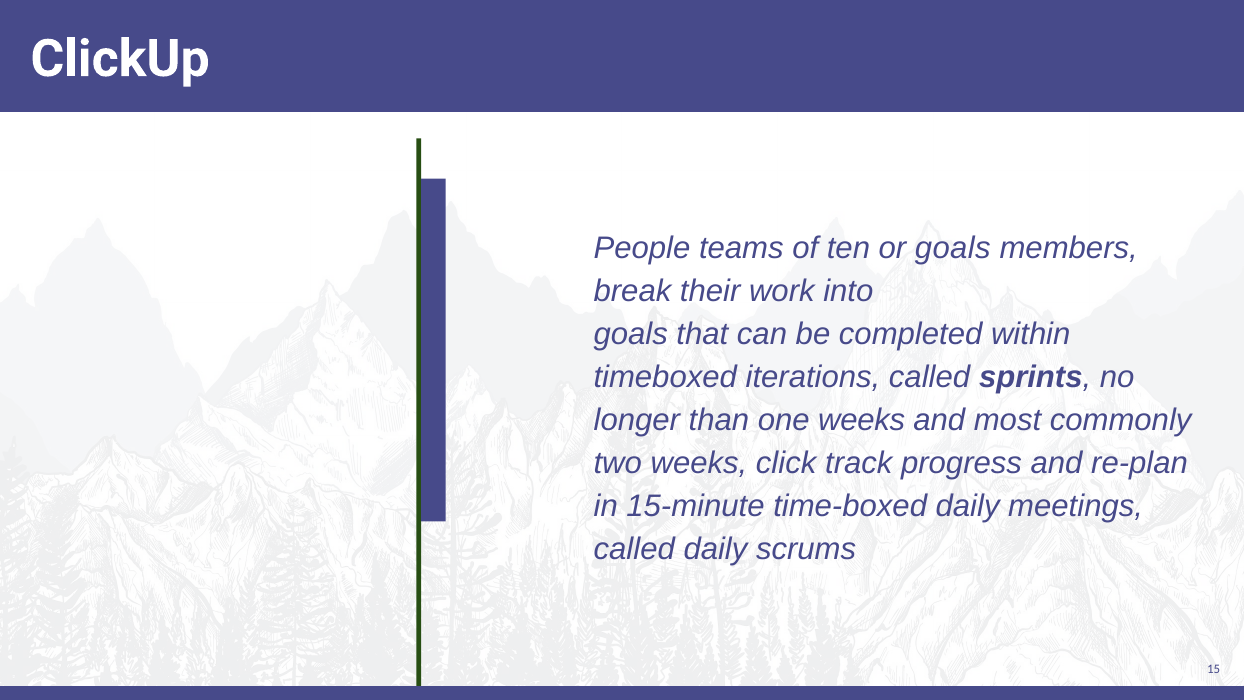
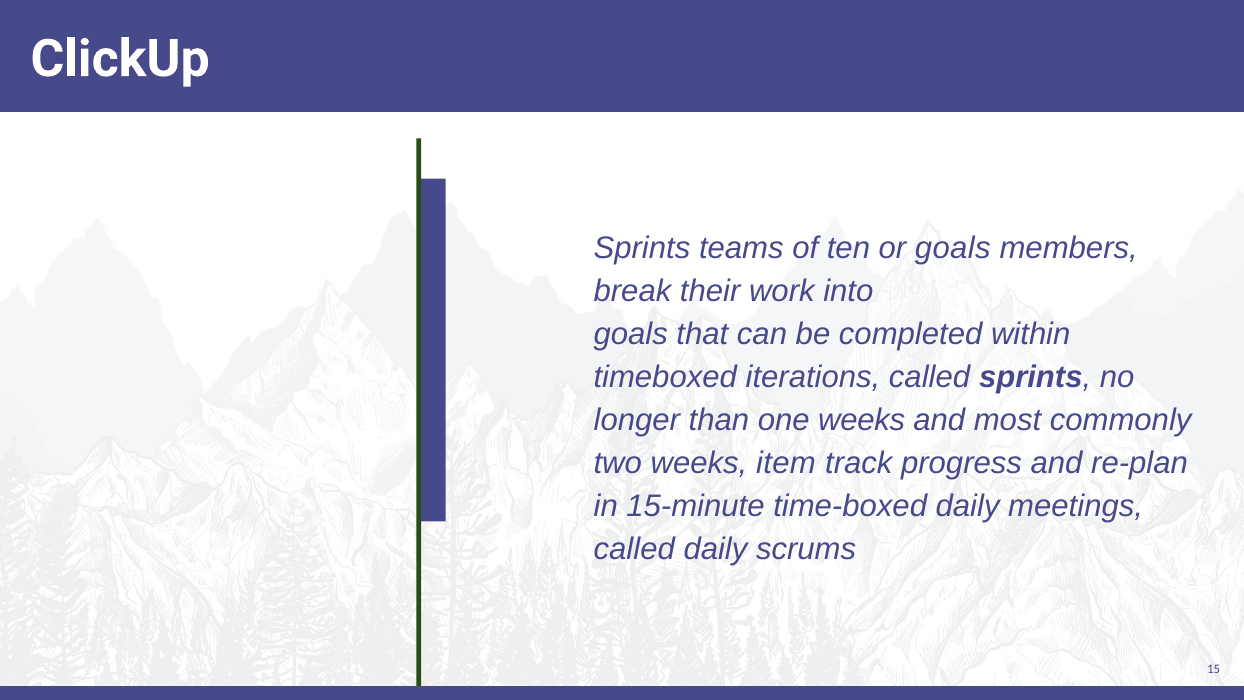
People at (642, 248): People -> Sprints
click: click -> item
